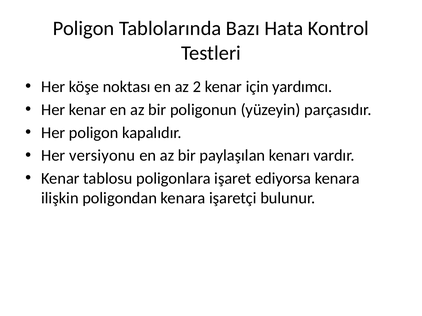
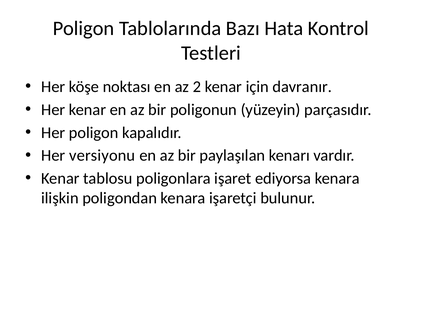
yardımcı: yardımcı -> davranır
